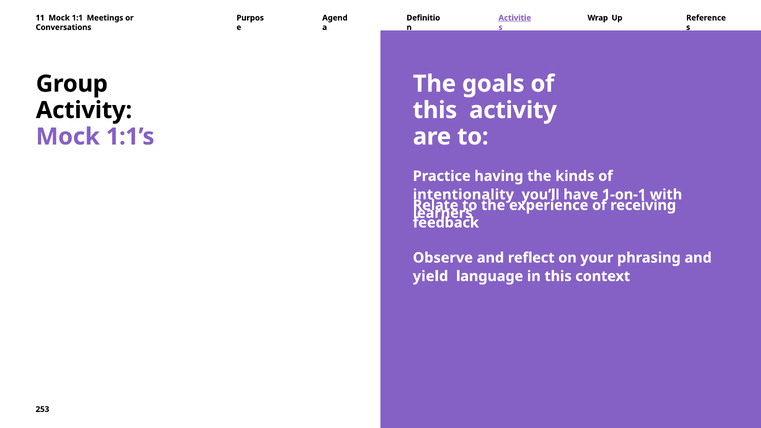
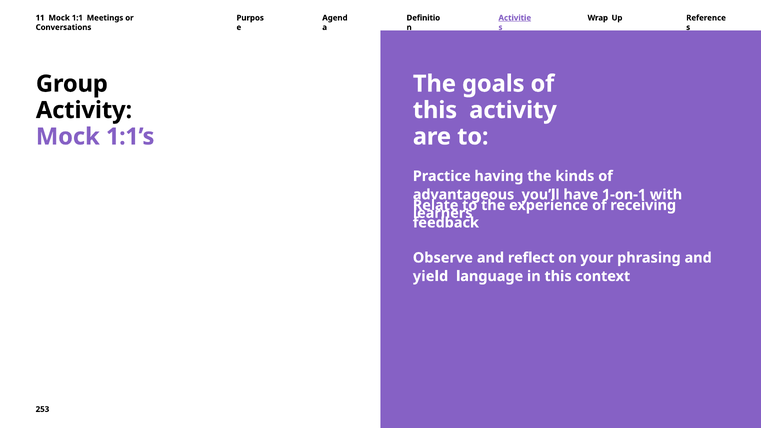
intentionality: intentionality -> advantageous
